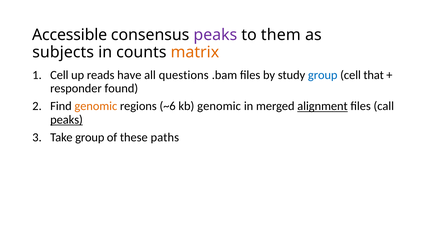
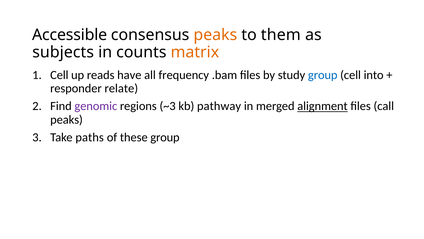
peaks at (215, 35) colour: purple -> orange
questions: questions -> frequency
that: that -> into
found: found -> relate
genomic at (96, 106) colour: orange -> purple
~6: ~6 -> ~3
kb genomic: genomic -> pathway
peaks at (67, 119) underline: present -> none
Take group: group -> paths
these paths: paths -> group
